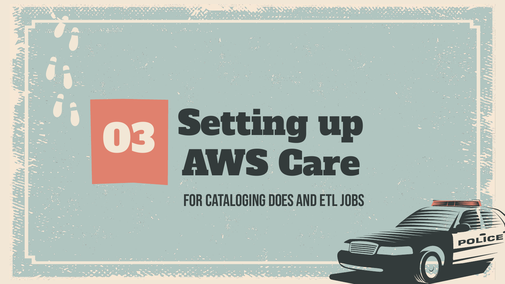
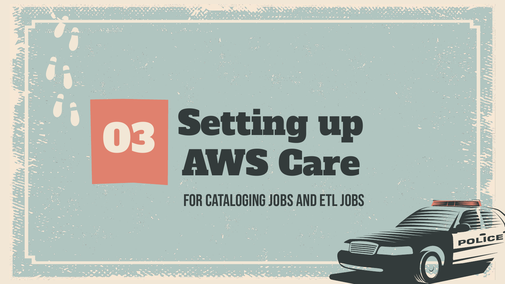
Cataloging Does: Does -> Jobs
